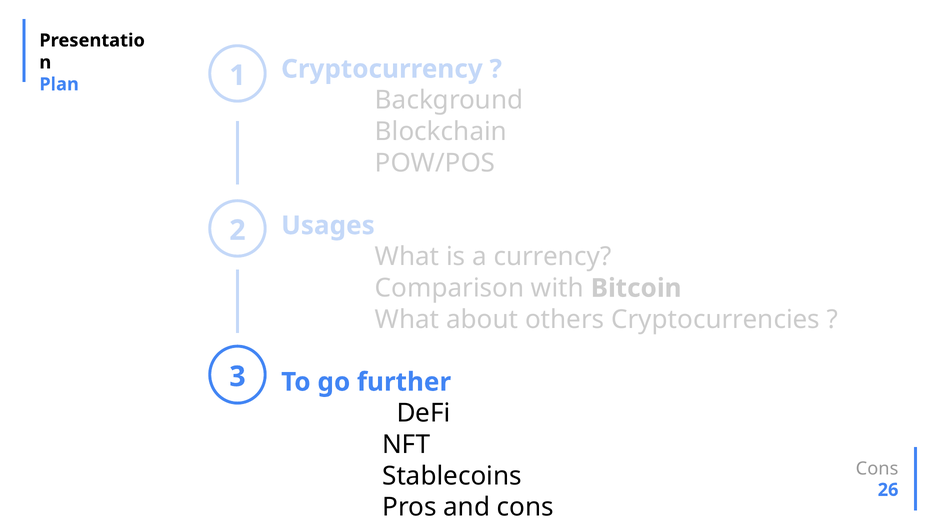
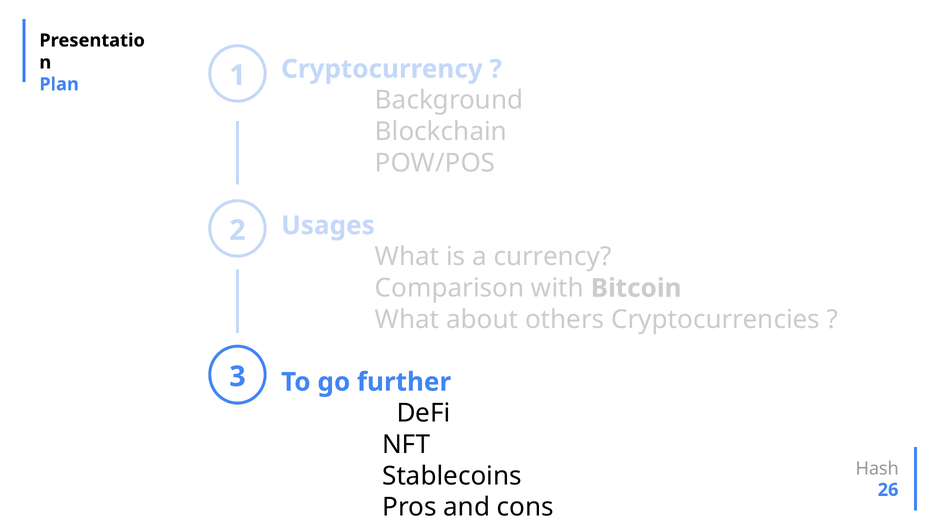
Cons at (877, 468): Cons -> Hash
